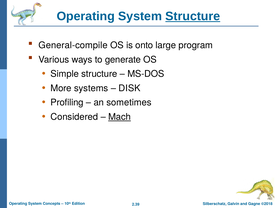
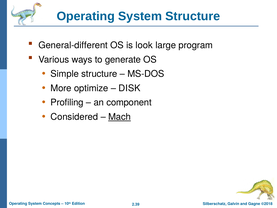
Structure at (193, 16) underline: present -> none
General-compile: General-compile -> General-different
onto: onto -> look
systems: systems -> optimize
sometimes: sometimes -> component
